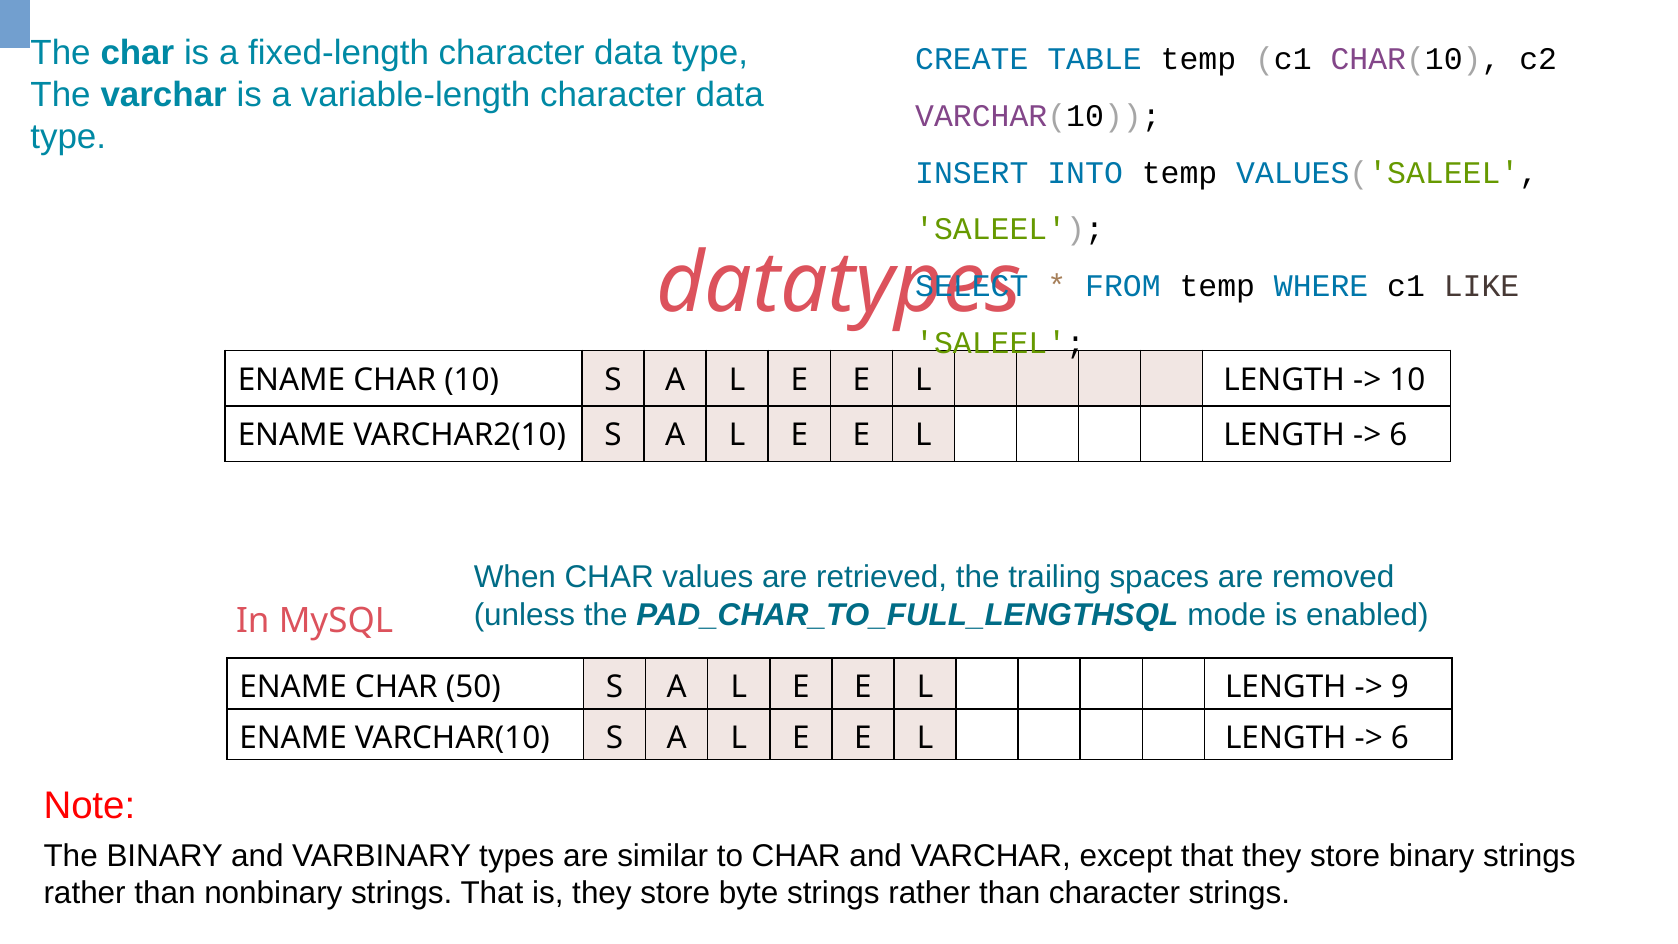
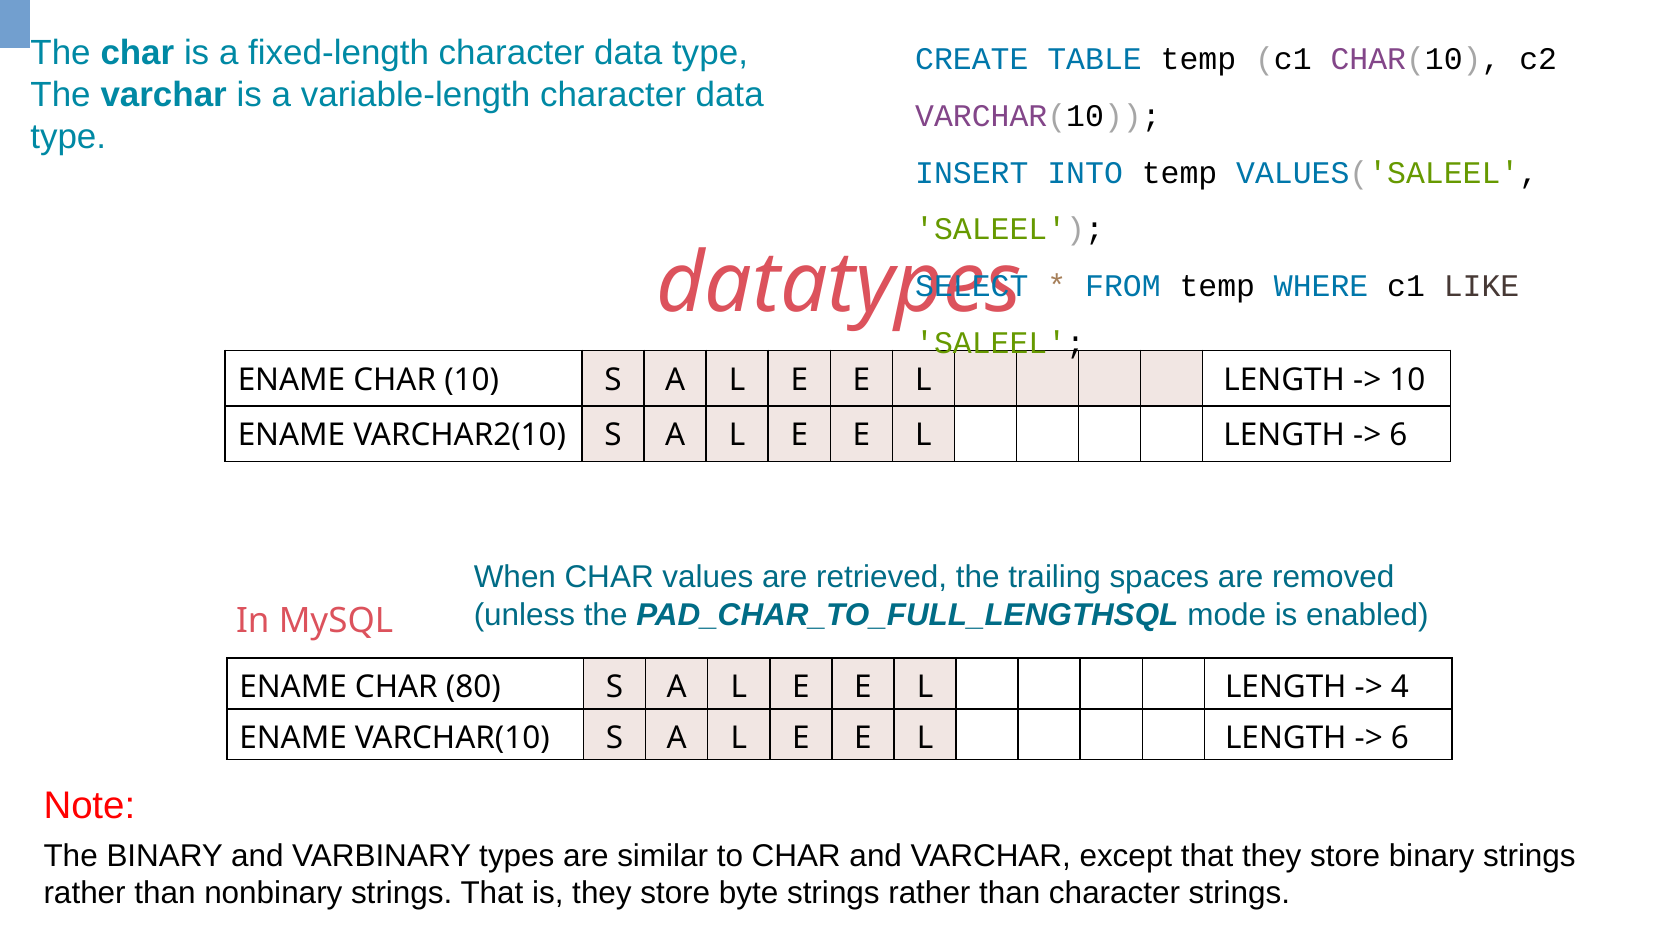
50: 50 -> 80
9: 9 -> 4
